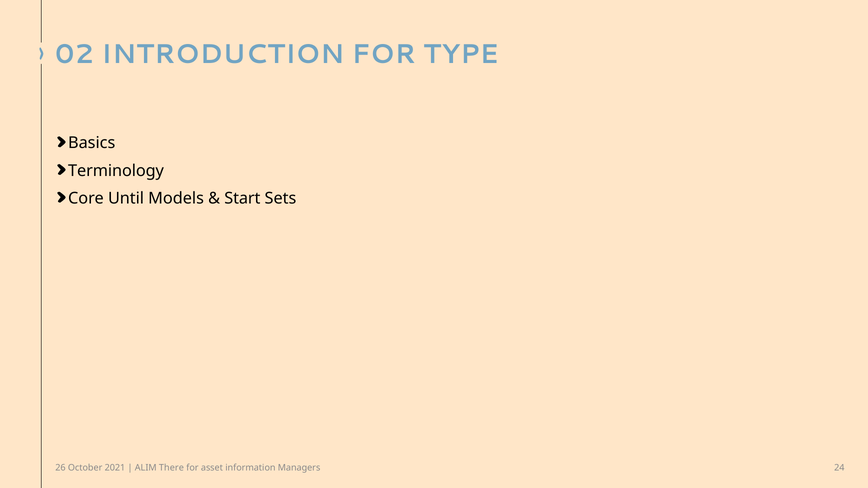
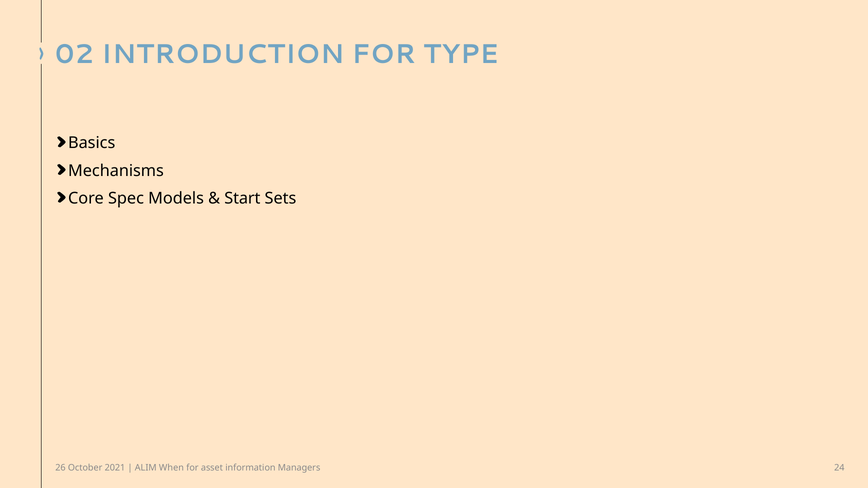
Terminology: Terminology -> Mechanisms
Until: Until -> Spec
There: There -> When
